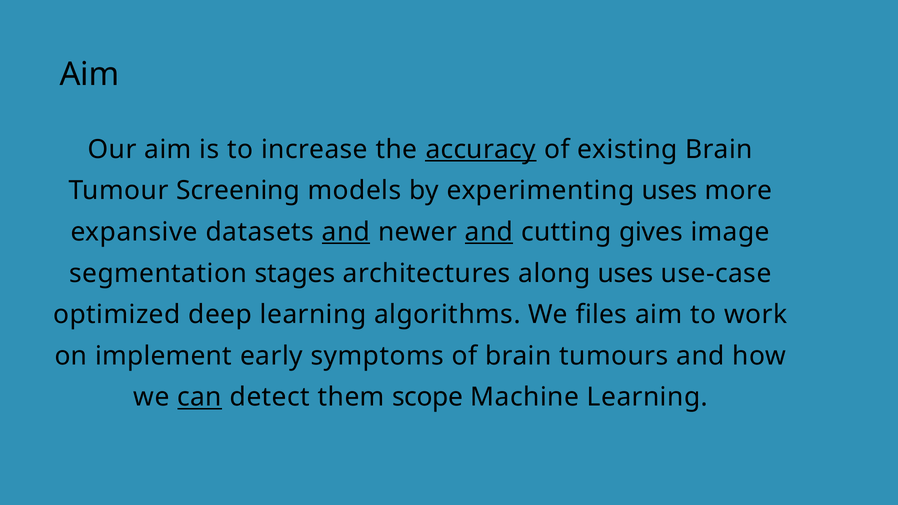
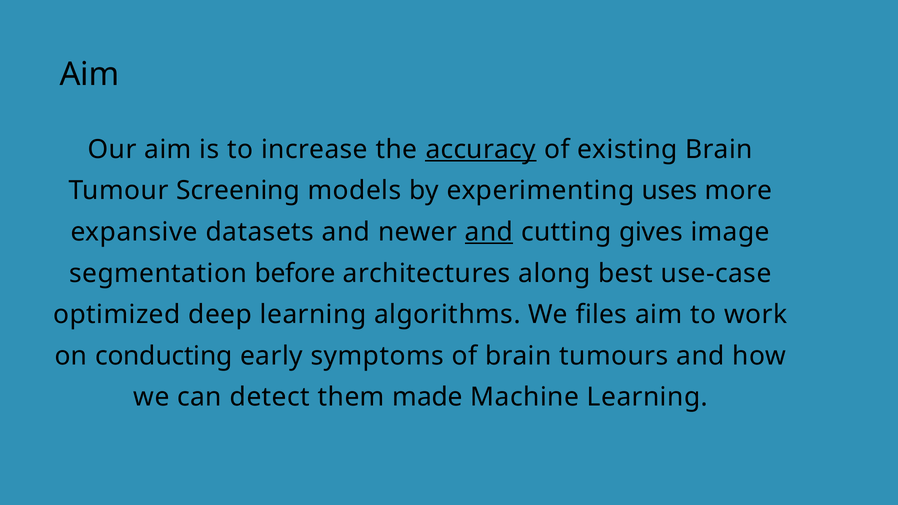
and at (346, 232) underline: present -> none
stages: stages -> before
along uses: uses -> best
implement: implement -> conducting
can underline: present -> none
scope: scope -> made
